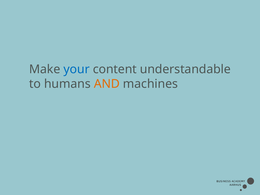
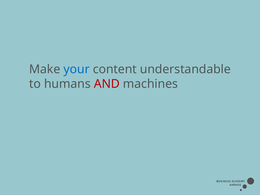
AND colour: orange -> red
